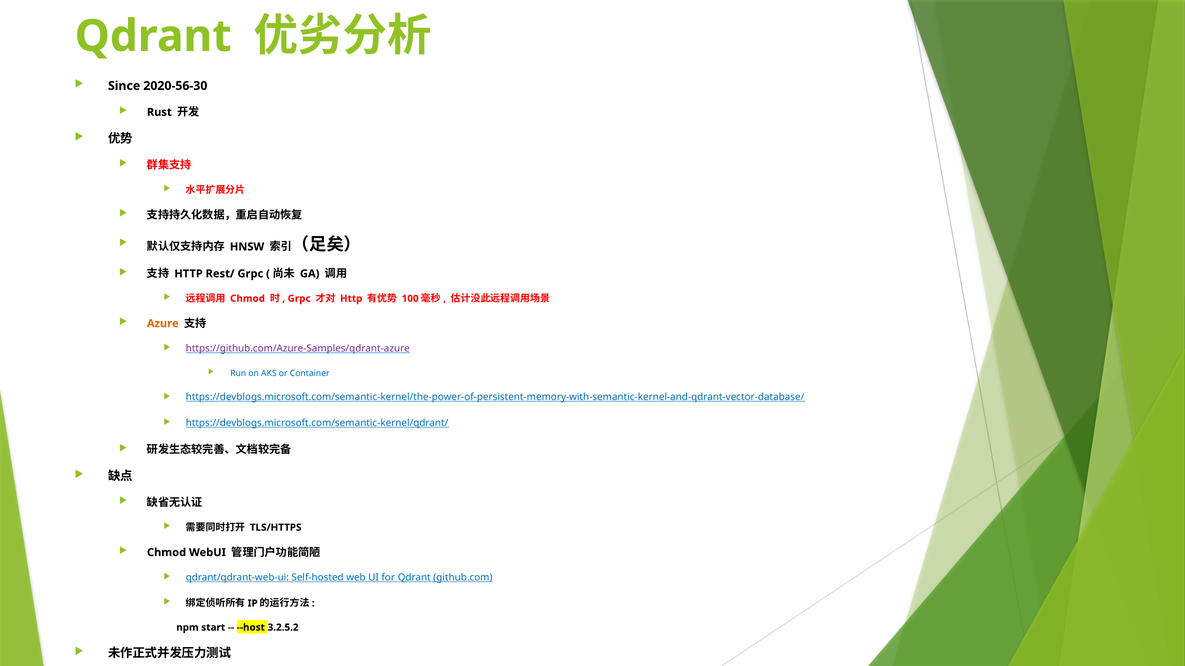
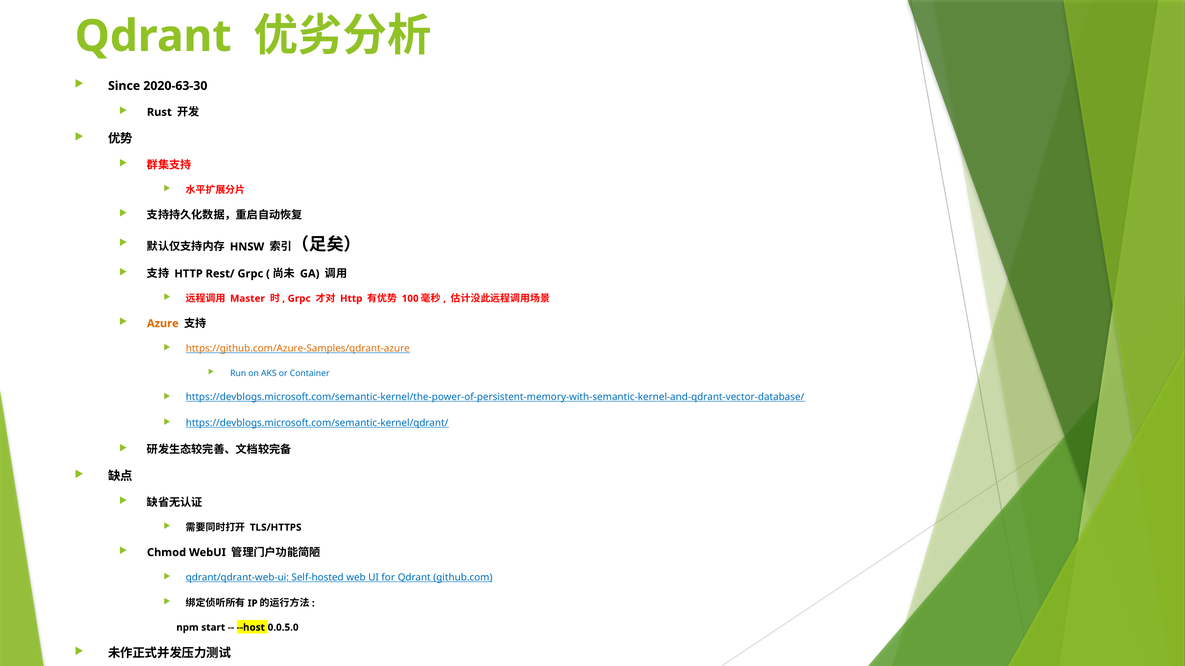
2020-56-30: 2020-56-30 -> 2020-63-30
Chmod at (247, 299): Chmod -> Master
https://github.com/Azure-Samples/qdrant-azure colour: purple -> orange
3.2.5.2: 3.2.5.2 -> 0.0.5.0
